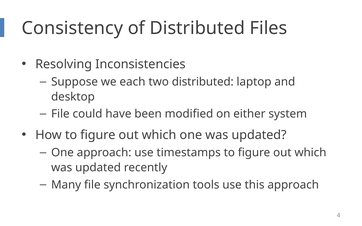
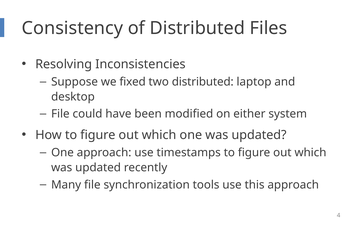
each: each -> fixed
